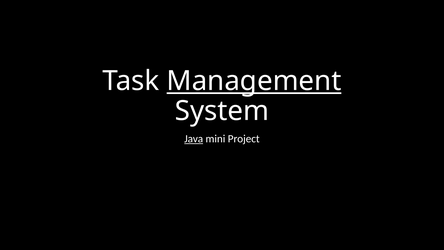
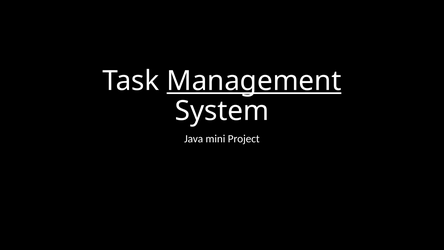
Java underline: present -> none
